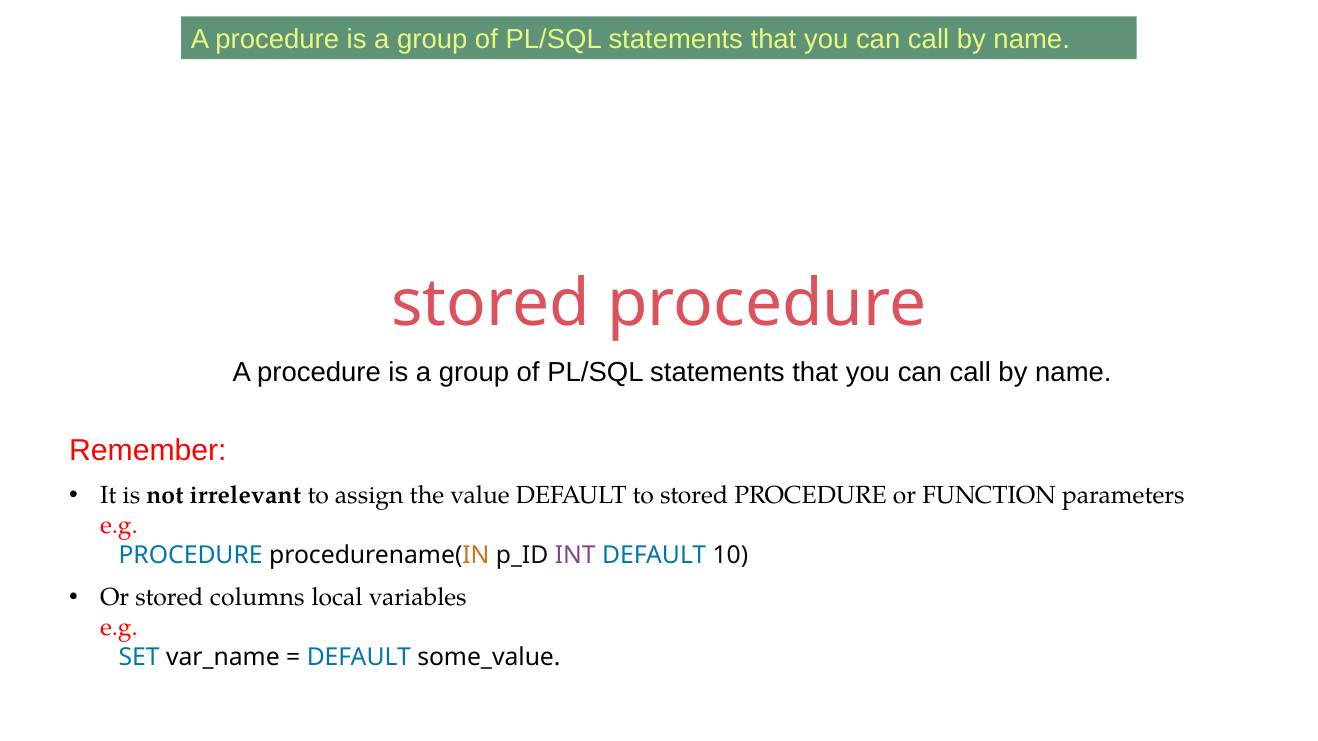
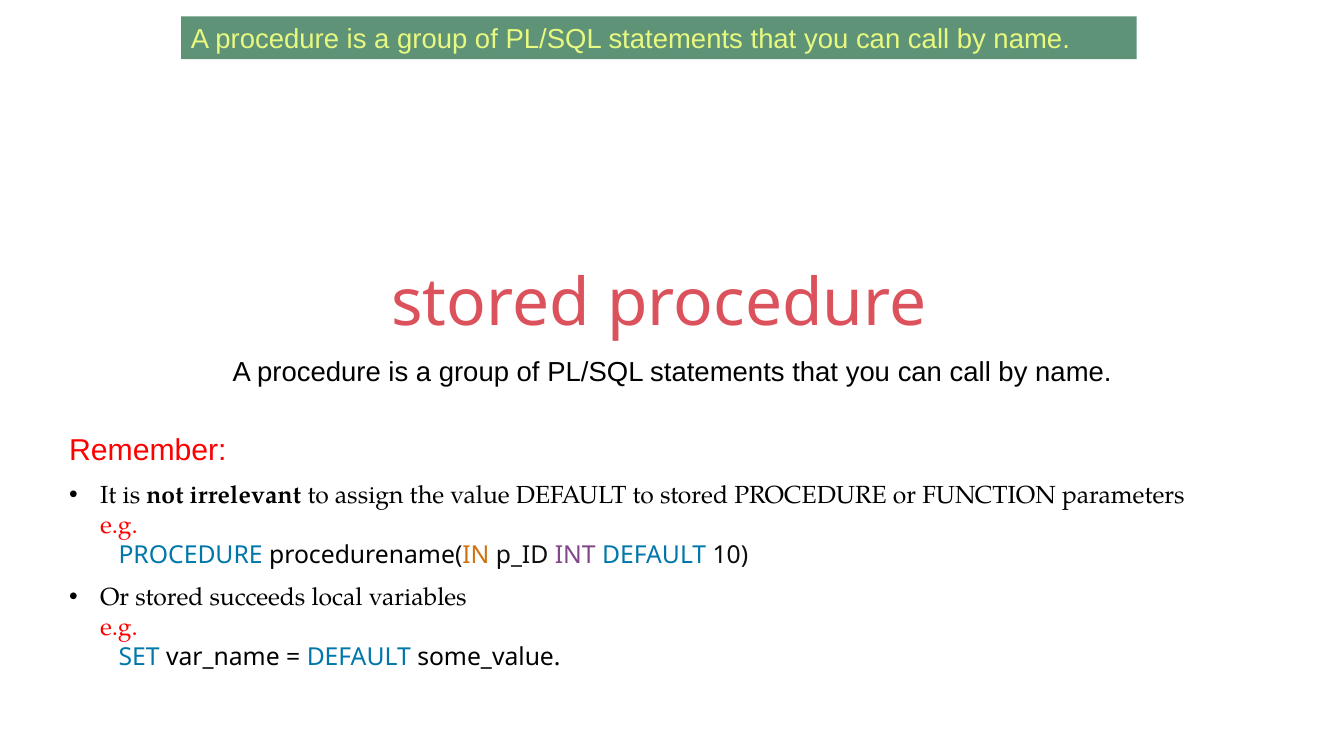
columns: columns -> succeeds
